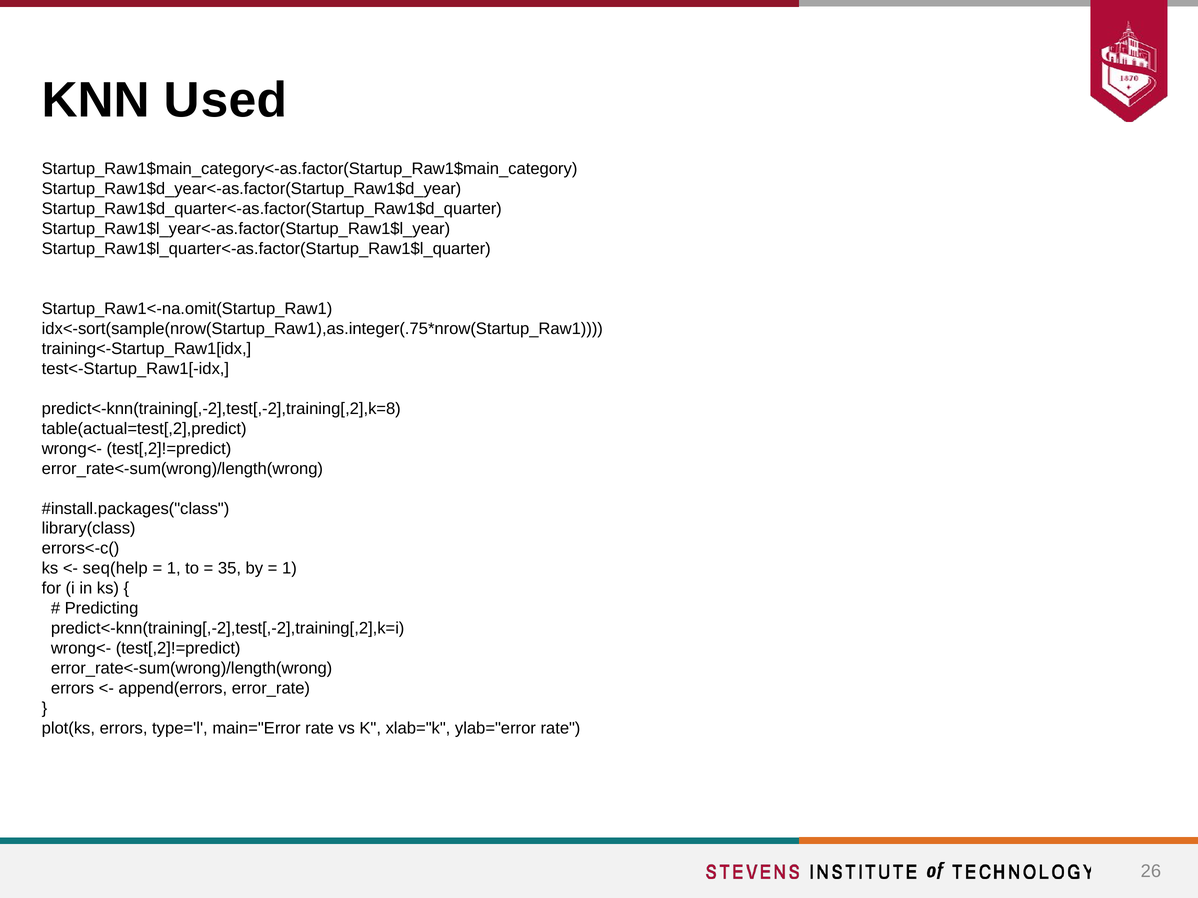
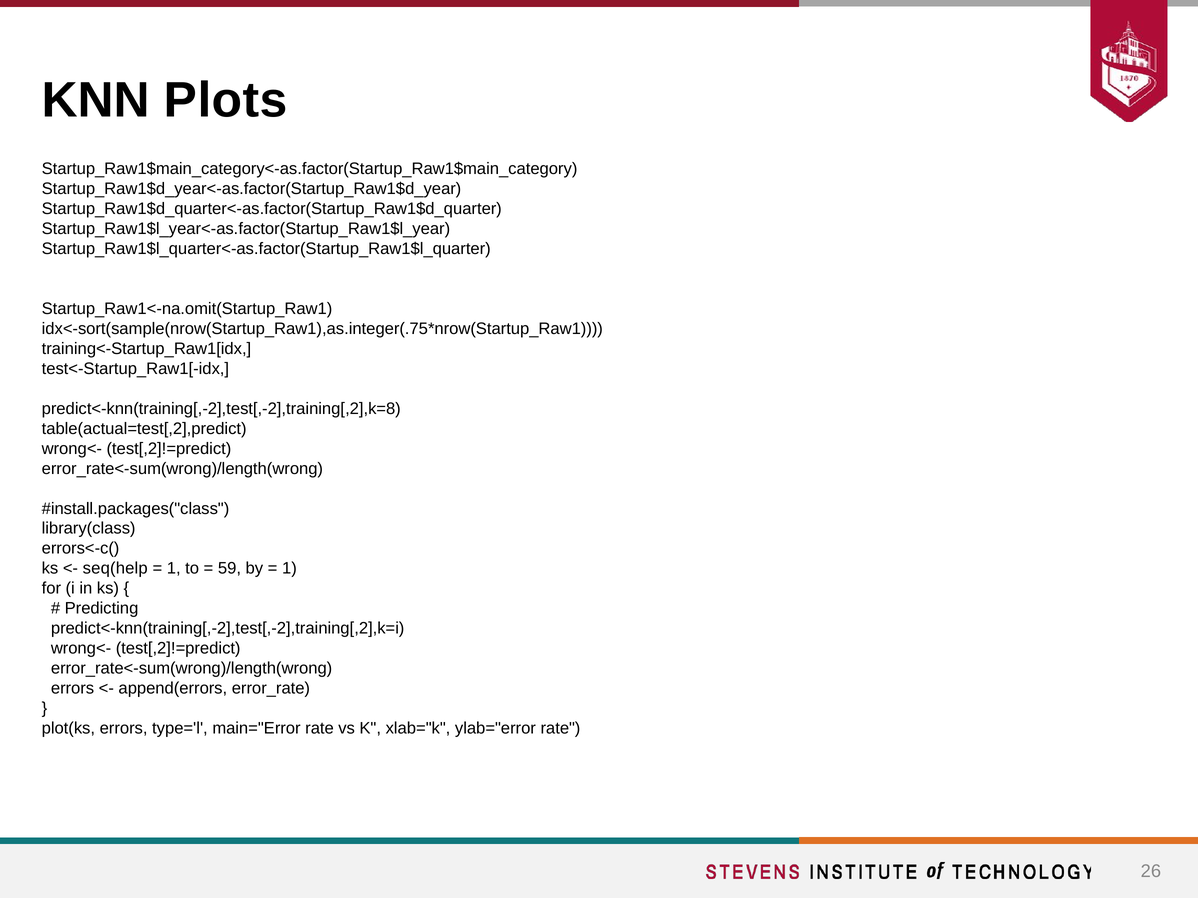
Used: Used -> Plots
35: 35 -> 59
